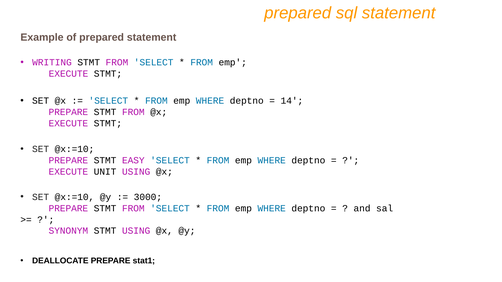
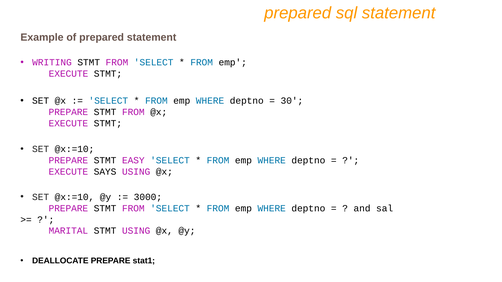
14: 14 -> 30
UNIT: UNIT -> SAYS
SYNONYM: SYNONYM -> MARITAL
